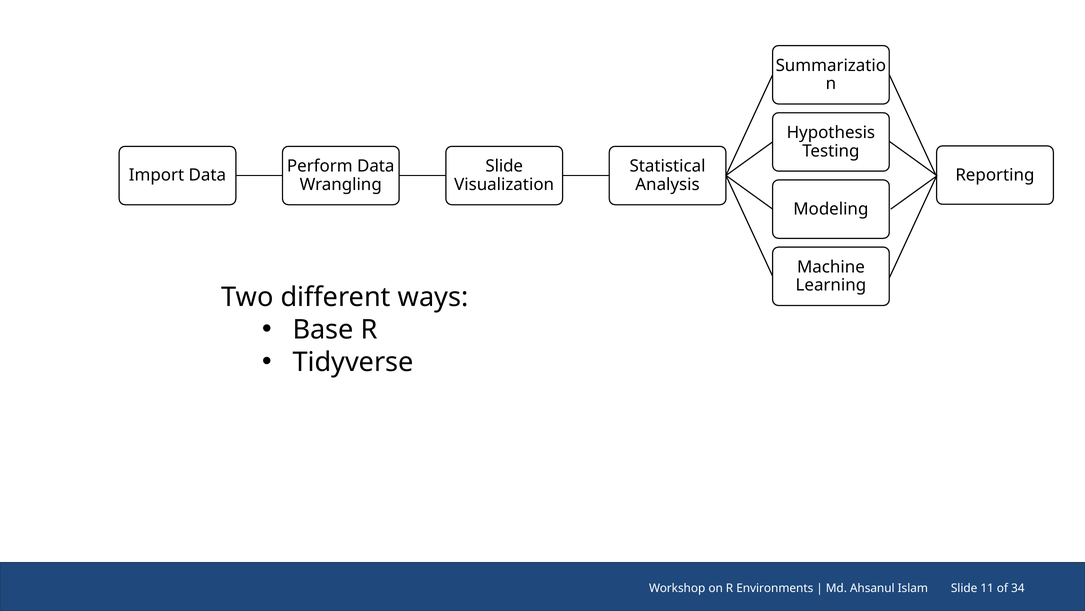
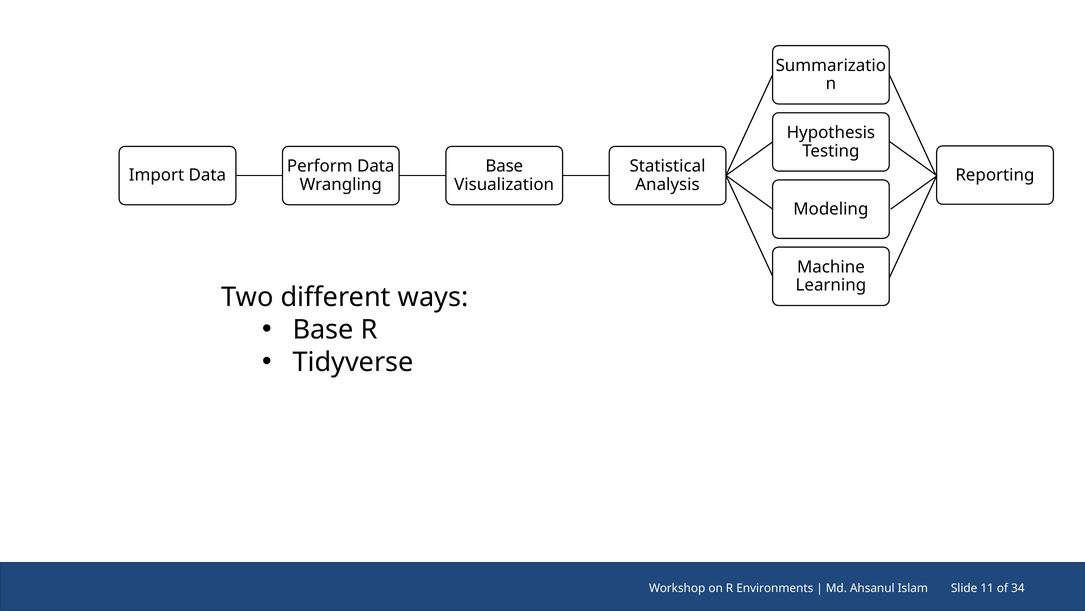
Slide at (504, 166): Slide -> Base
